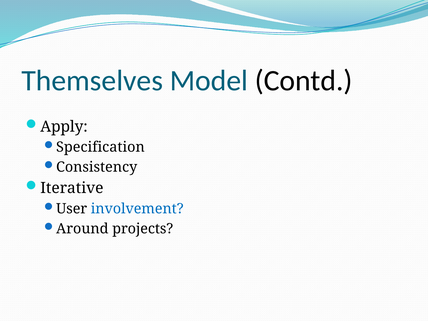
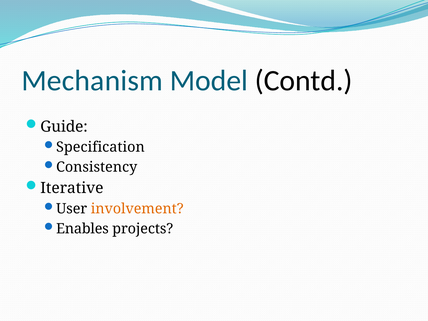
Themselves: Themselves -> Mechanism
Apply: Apply -> Guide
involvement colour: blue -> orange
Around: Around -> Enables
